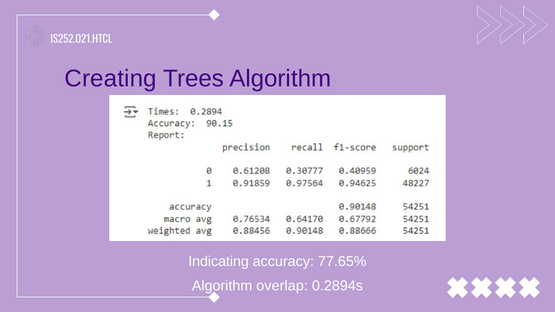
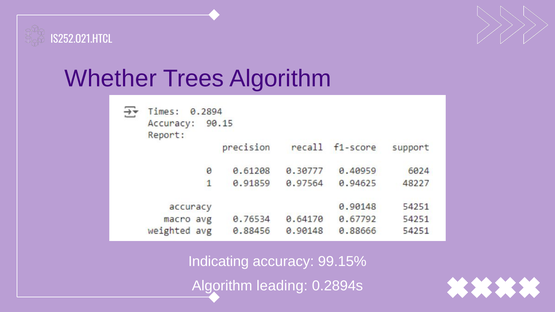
Creating: Creating -> Whether
77.65%: 77.65% -> 99.15%
overlap: overlap -> leading
